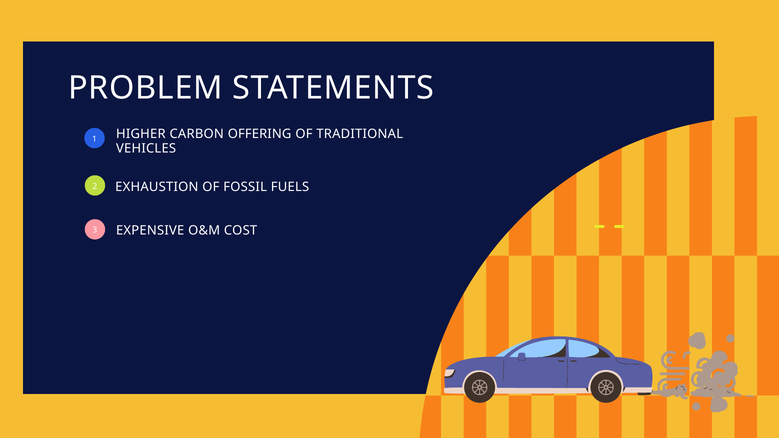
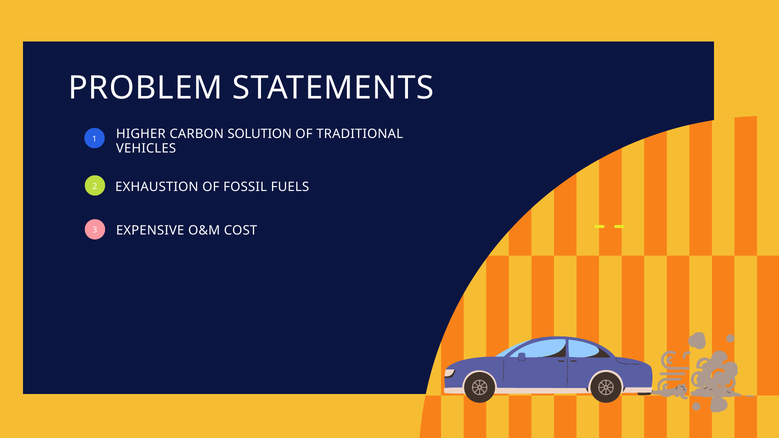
OFFERING: OFFERING -> SOLUTION
